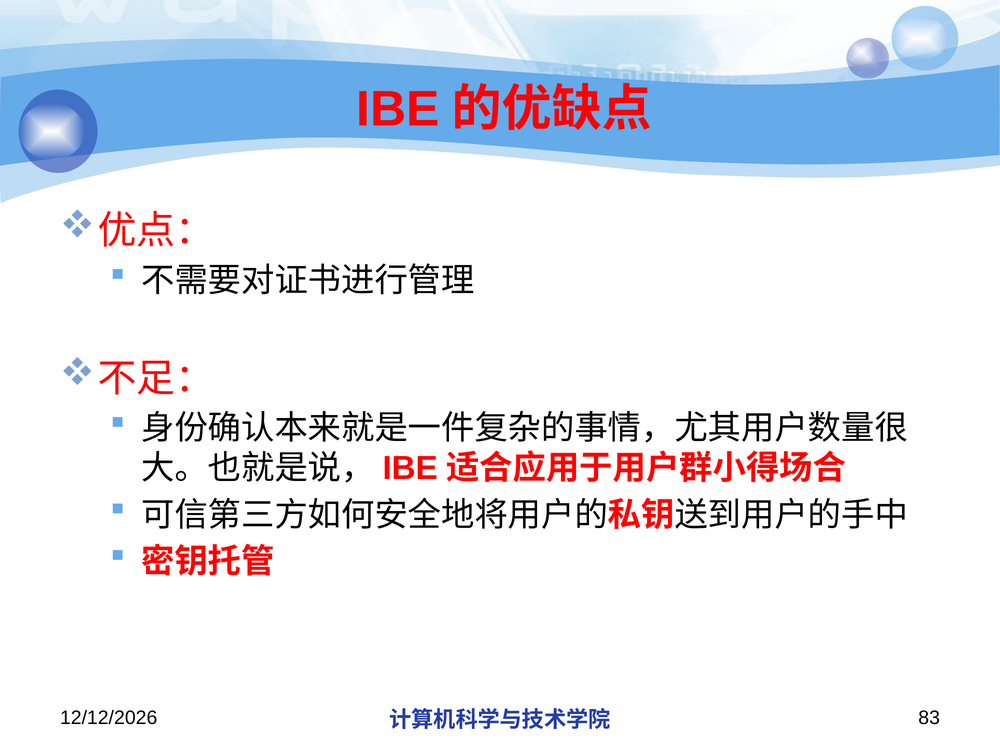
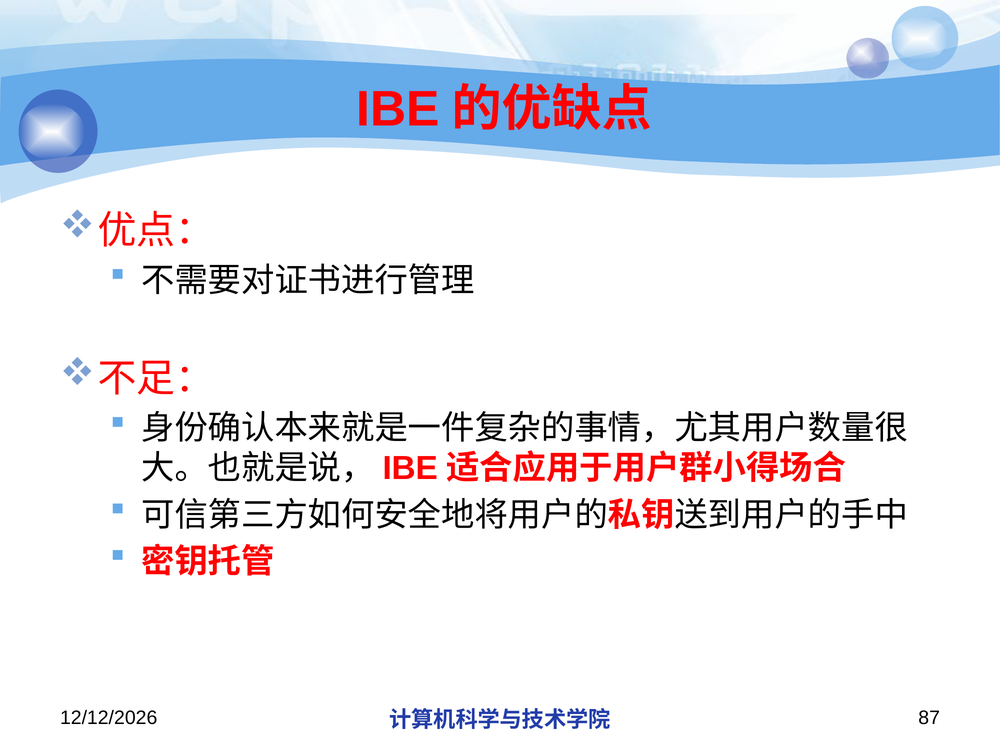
83: 83 -> 87
